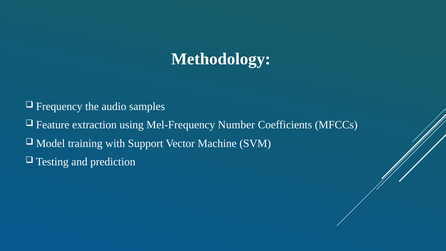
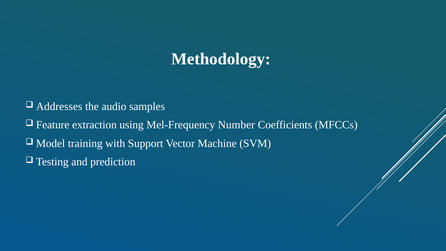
Frequency: Frequency -> Addresses
